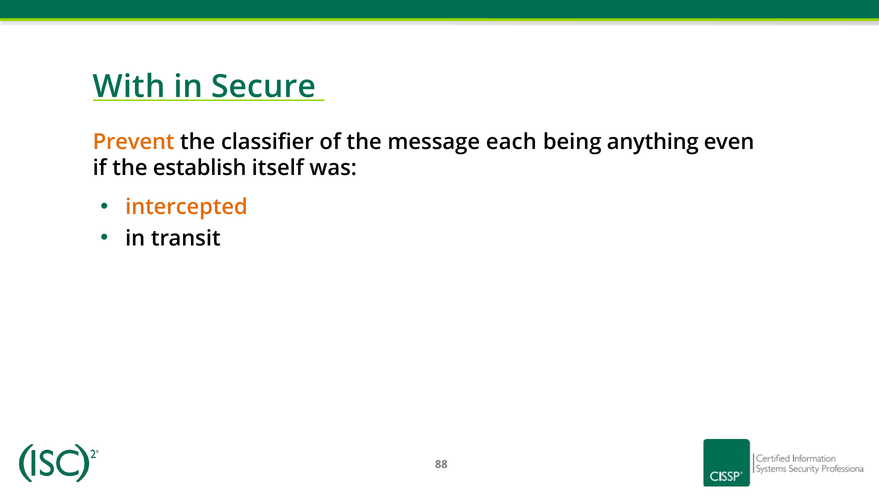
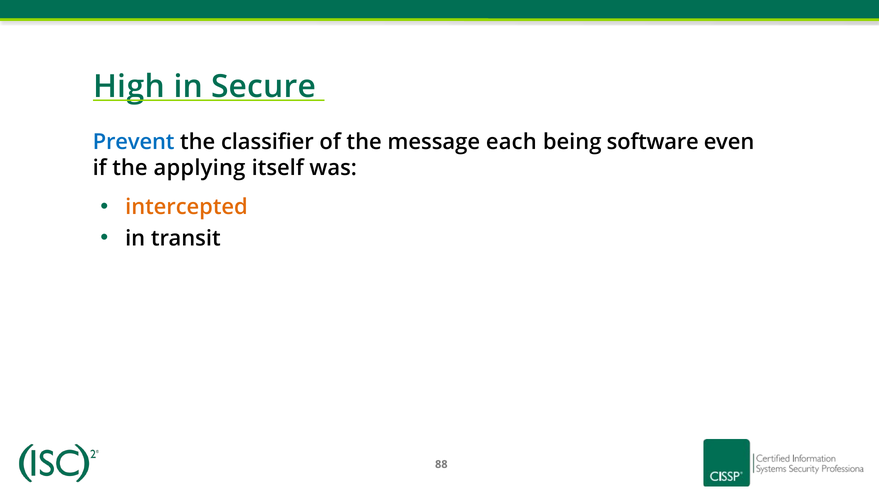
With: With -> High
Prevent colour: orange -> blue
anything: anything -> software
establish: establish -> applying
